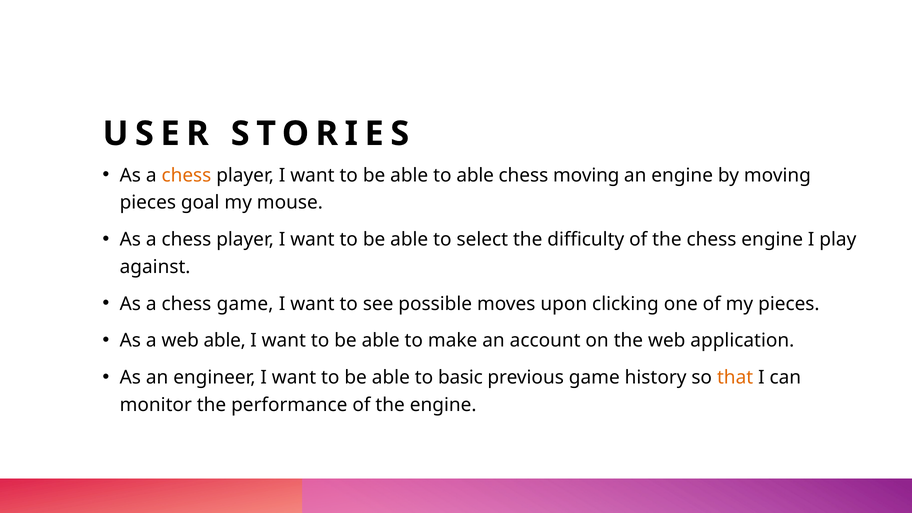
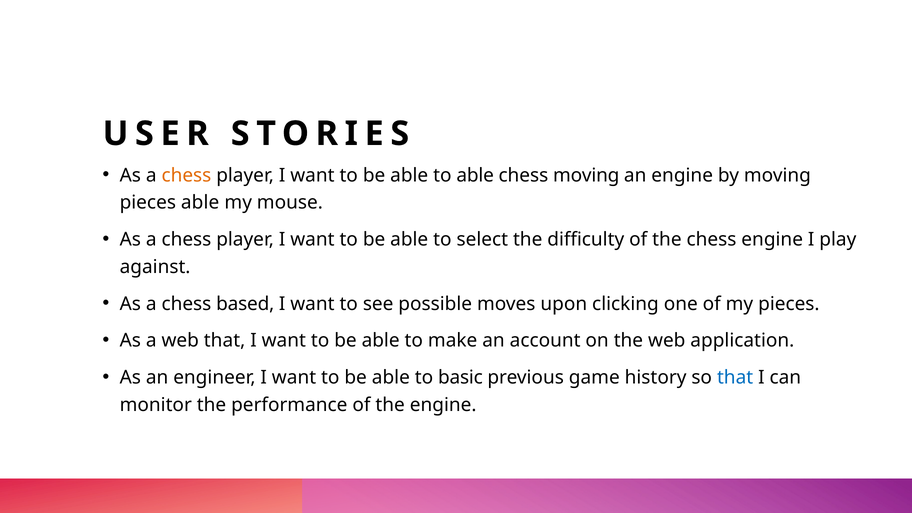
pieces goal: goal -> able
chess game: game -> based
web able: able -> that
that at (735, 377) colour: orange -> blue
